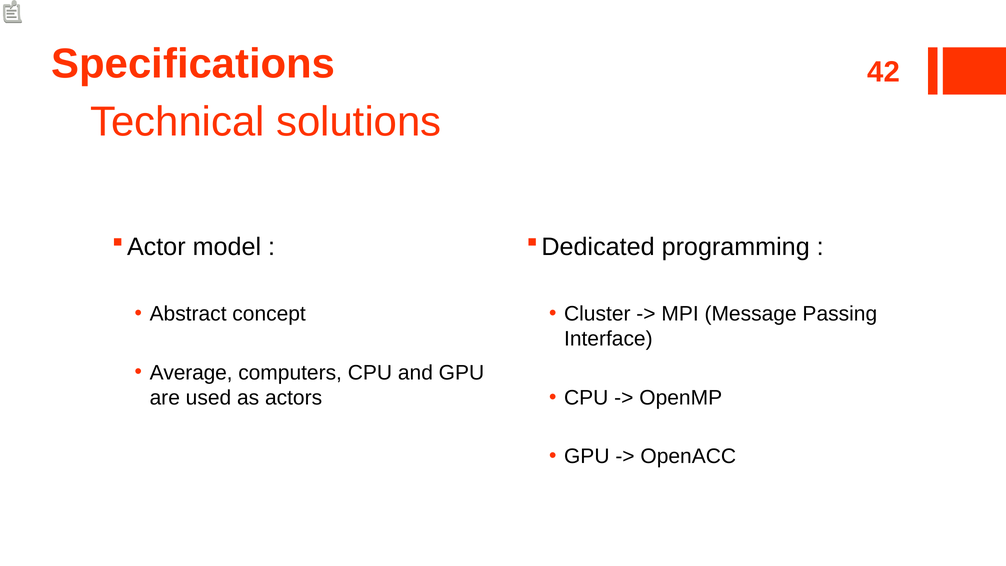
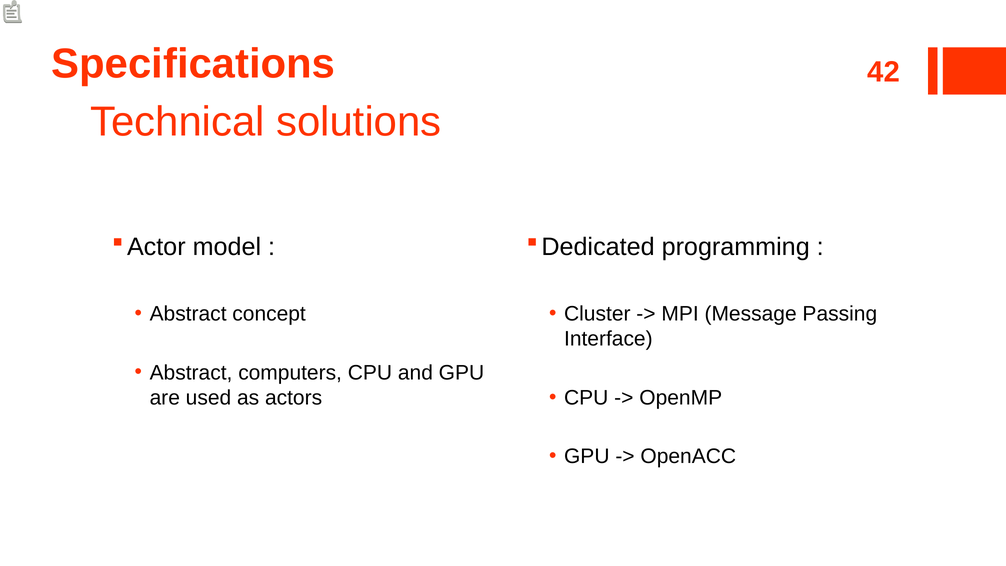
Average at (191, 373): Average -> Abstract
